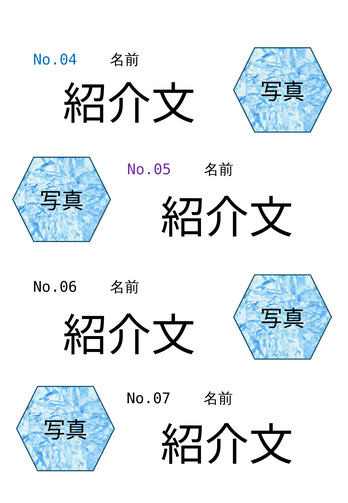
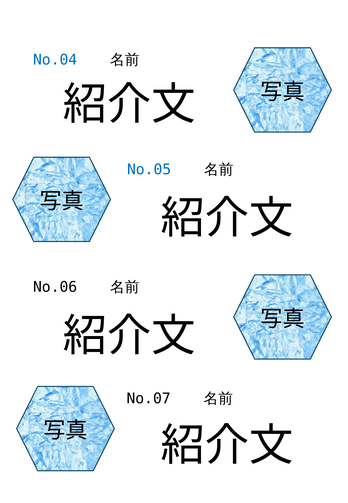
No.05 colour: purple -> blue
